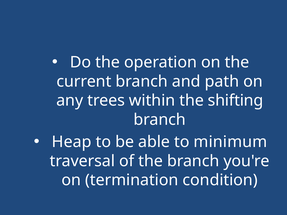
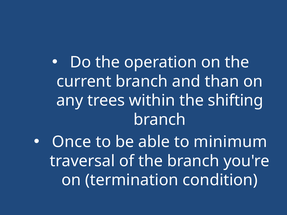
path: path -> than
Heap: Heap -> Once
